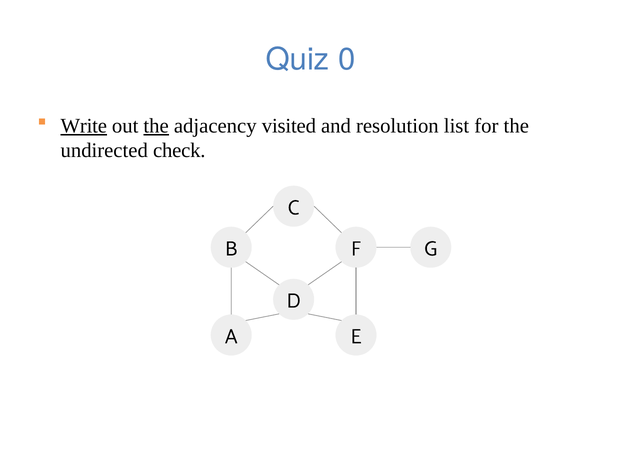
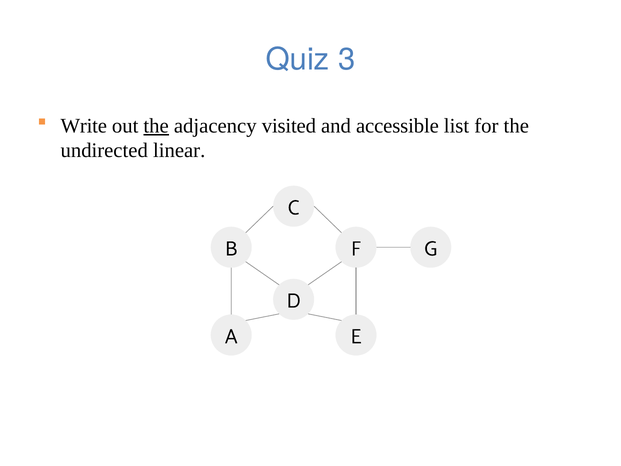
0: 0 -> 3
Write underline: present -> none
resolution: resolution -> accessible
check: check -> linear
